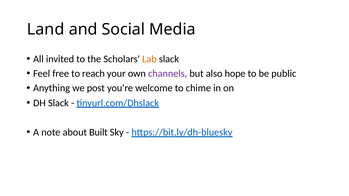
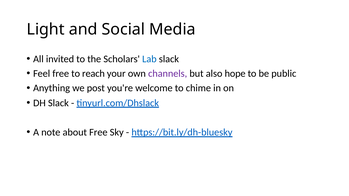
Land: Land -> Light
Lab colour: orange -> blue
about Built: Built -> Free
